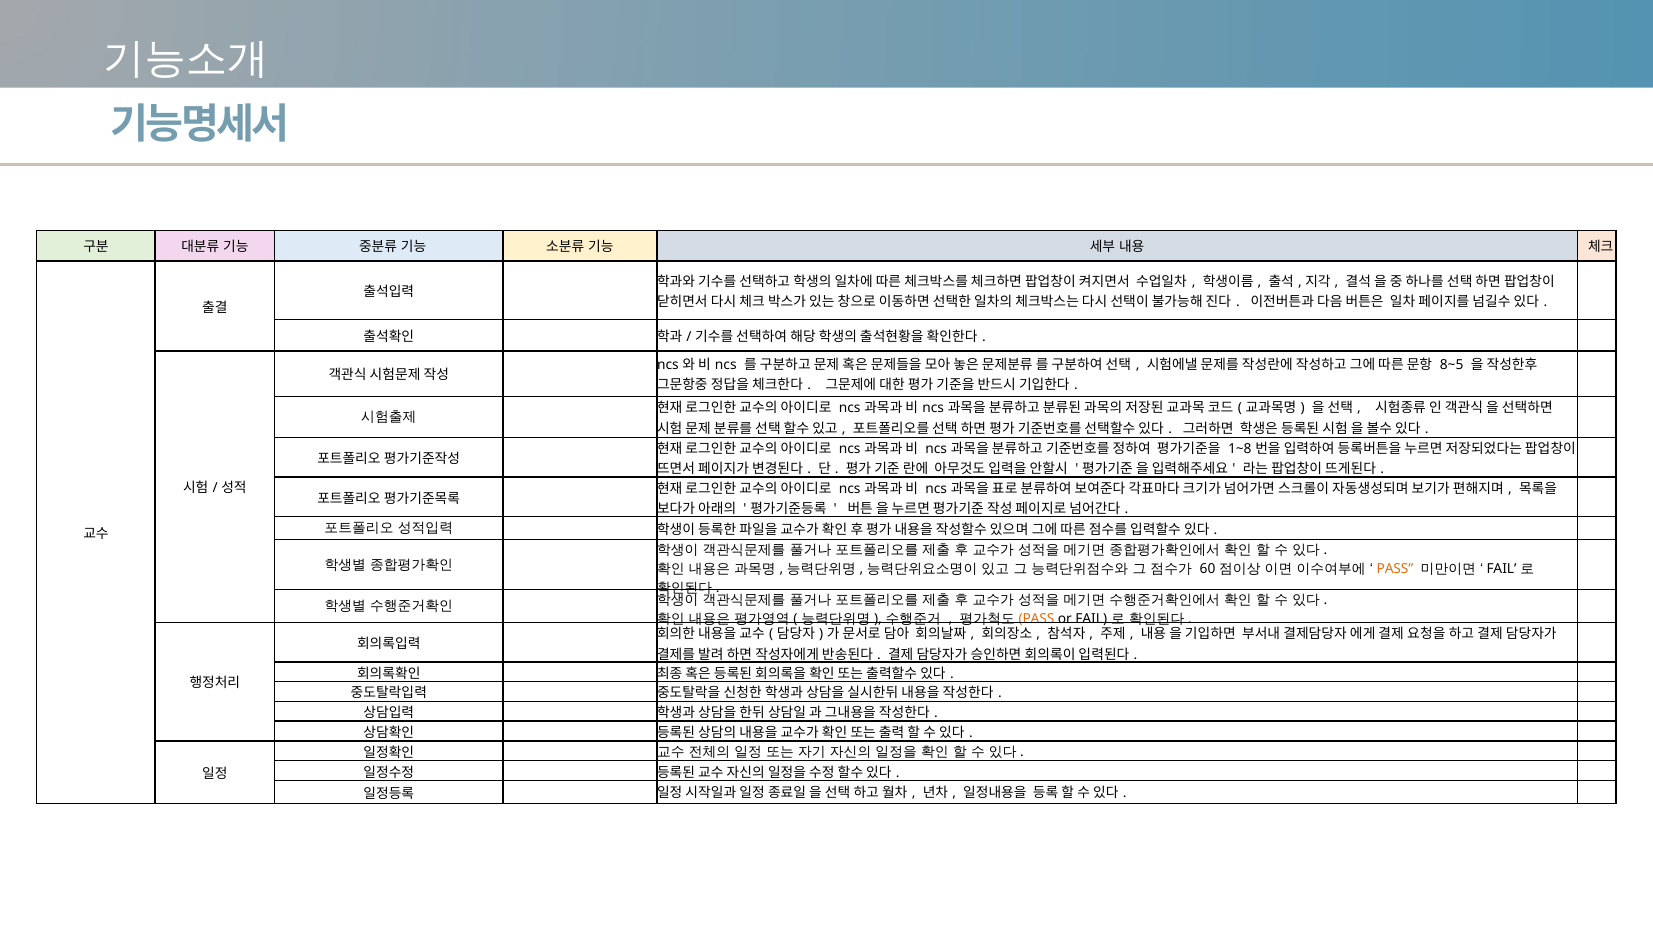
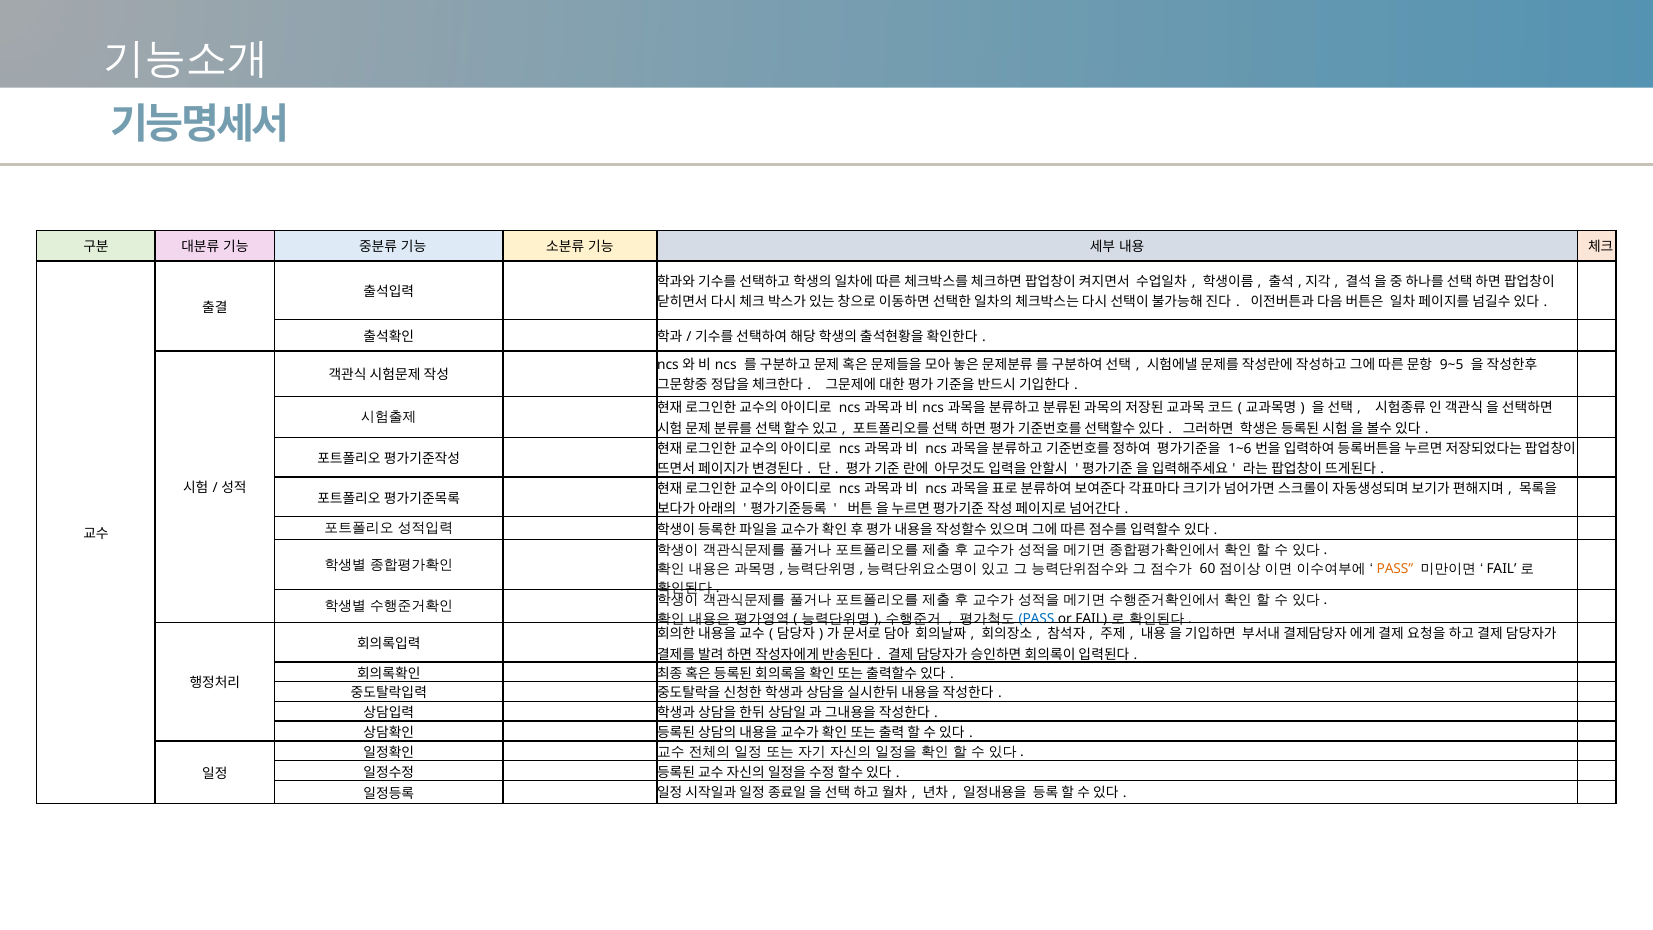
8~5: 8~5 -> 9~5
1~8: 1~8 -> 1~6
PASS at (1036, 619) colour: orange -> blue
